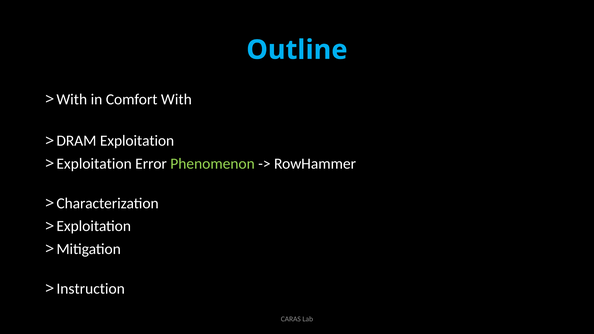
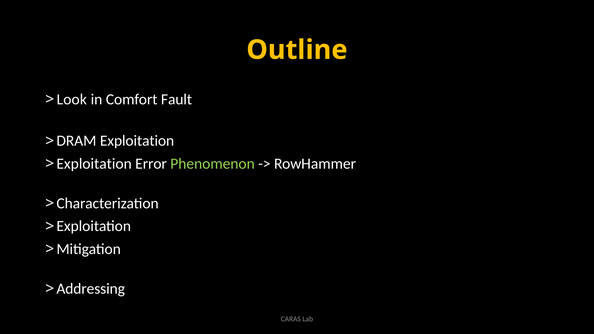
Outline colour: light blue -> yellow
With at (72, 99): With -> Look
Comfort With: With -> Fault
Instruction: Instruction -> Addressing
